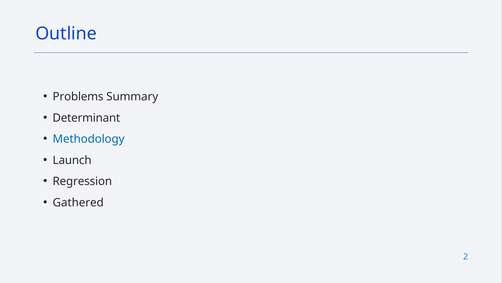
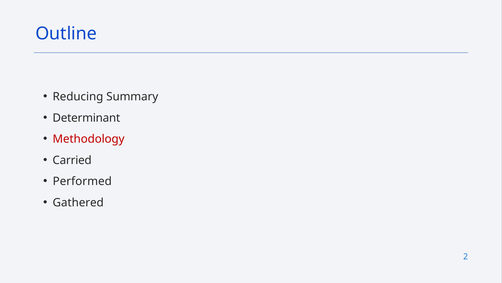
Problems: Problems -> Reducing
Methodology colour: blue -> red
Launch: Launch -> Carried
Regression: Regression -> Performed
